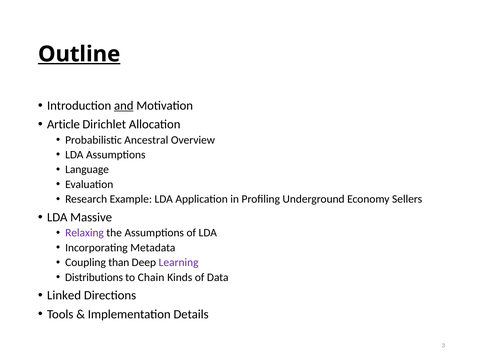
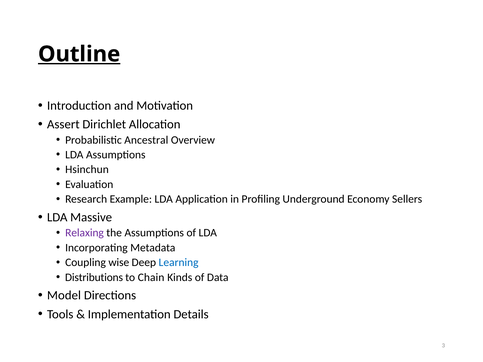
and underline: present -> none
Article: Article -> Assert
Language: Language -> Hsinchun
than: than -> wise
Learning colour: purple -> blue
Linked: Linked -> Model
